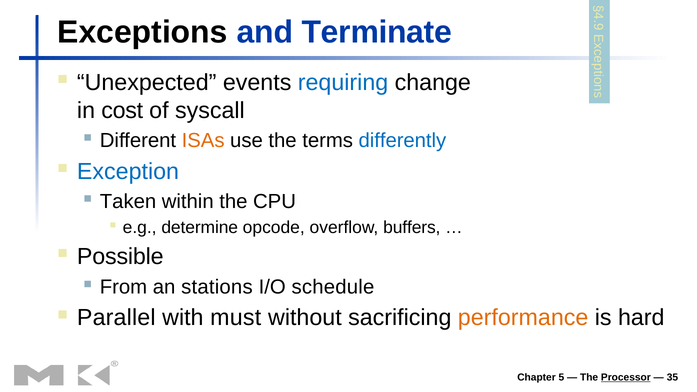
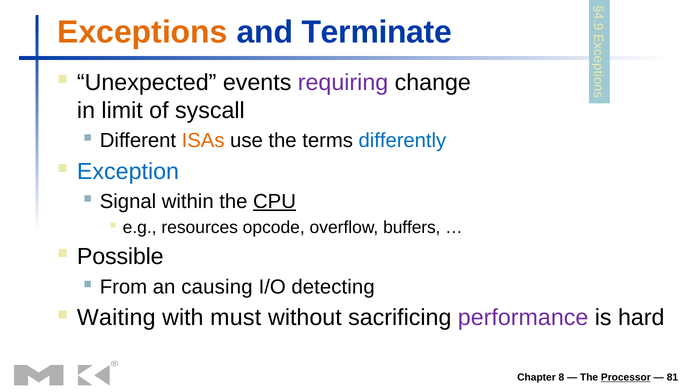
Exceptions colour: black -> orange
requiring colour: blue -> purple
cost: cost -> limit
Taken: Taken -> Signal
CPU underline: none -> present
determine: determine -> resources
stations: stations -> causing
schedule: schedule -> detecting
Parallel: Parallel -> Waiting
performance colour: orange -> purple
5: 5 -> 8
35: 35 -> 81
